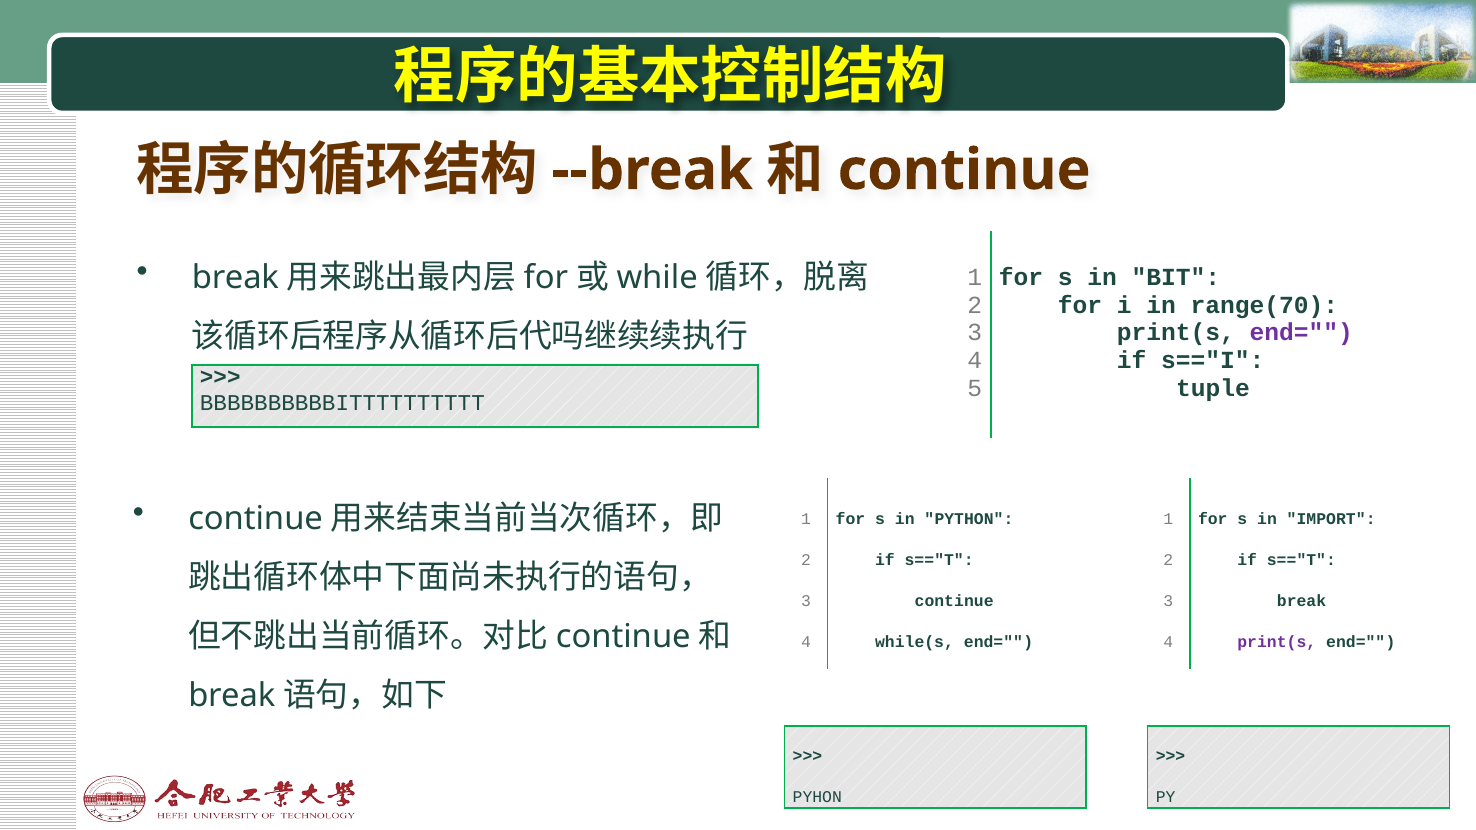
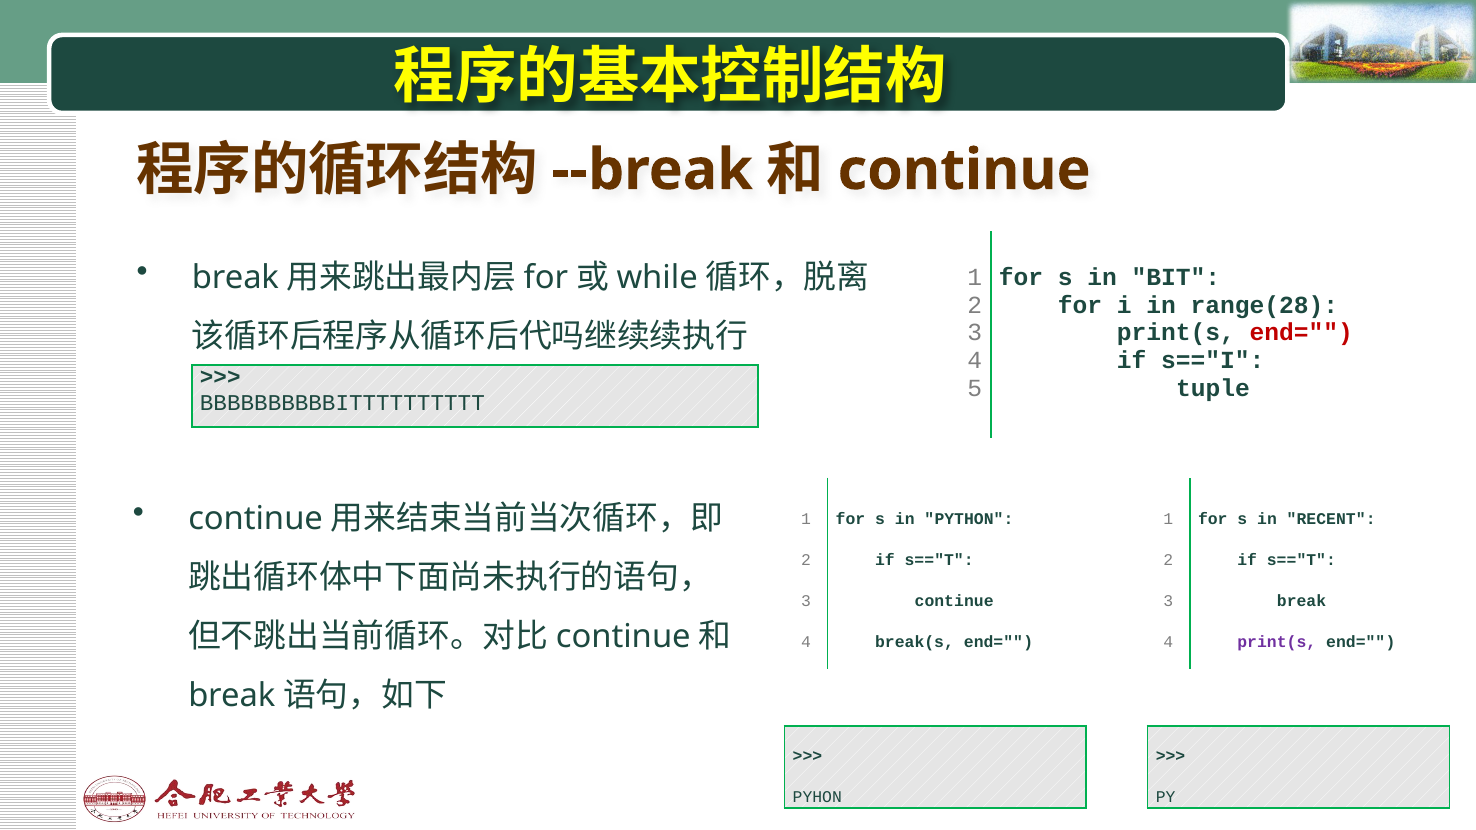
range(70: range(70 -> range(28
end= at (1301, 333) colour: purple -> red
IMPORT: IMPORT -> RECENT
while(s: while(s -> break(s
